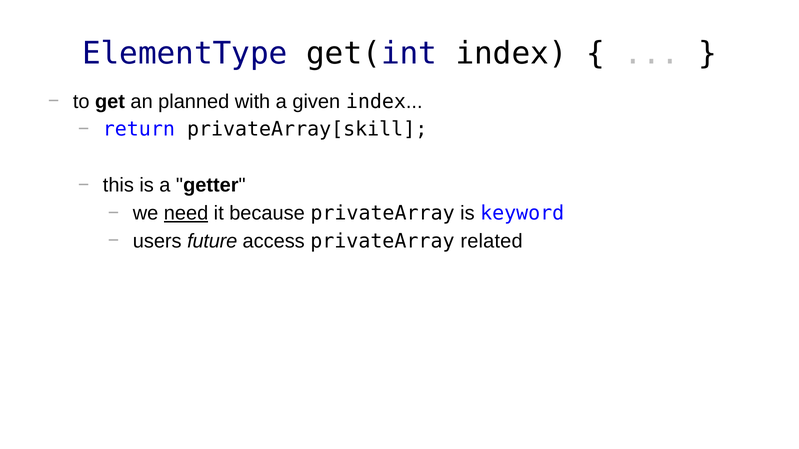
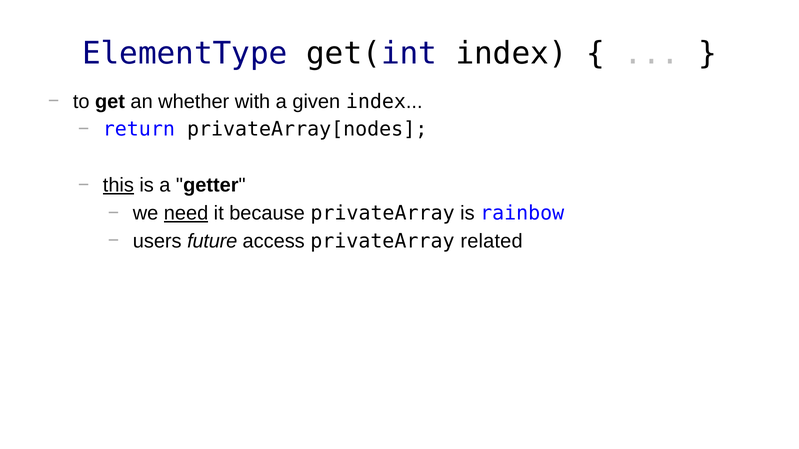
planned: planned -> whether
privateArray[skill: privateArray[skill -> privateArray[nodes
this underline: none -> present
keyword: keyword -> rainbow
